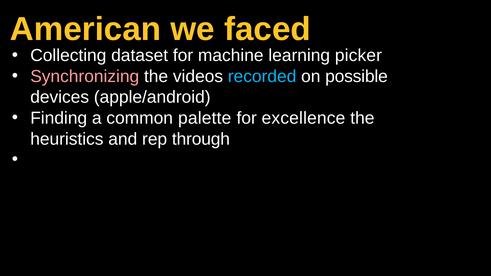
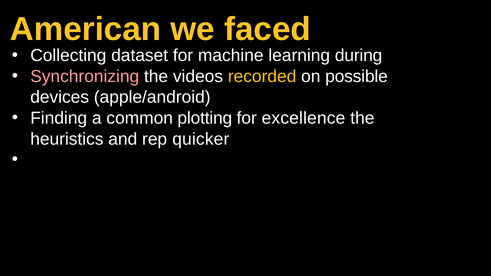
picker: picker -> during
recorded colour: light blue -> yellow
palette: palette -> plotting
through: through -> quicker
